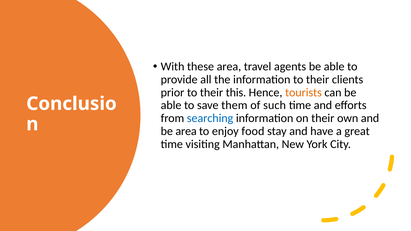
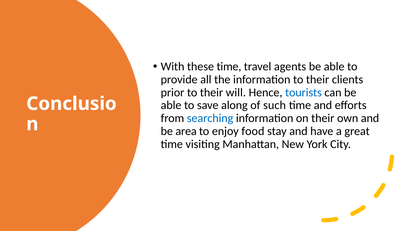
these area: area -> time
this: this -> will
tourists colour: orange -> blue
them: them -> along
